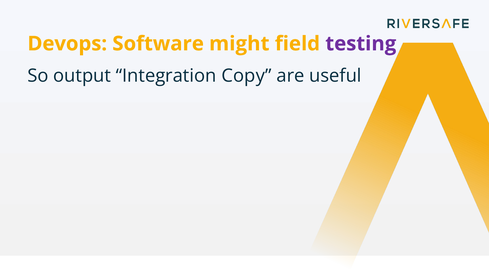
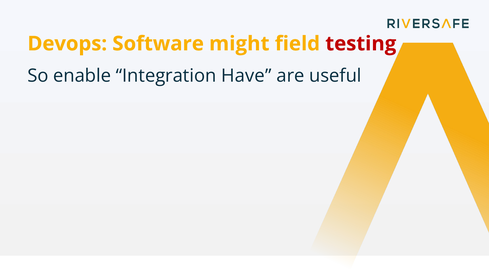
testing colour: purple -> red
output: output -> enable
Copy: Copy -> Have
